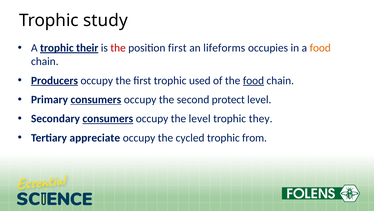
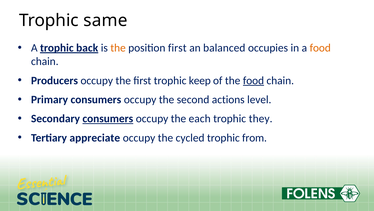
study: study -> same
their: their -> back
the at (118, 48) colour: red -> orange
lifeforms: lifeforms -> balanced
Producers underline: present -> none
used: used -> keep
consumers at (96, 99) underline: present -> none
protect: protect -> actions
the level: level -> each
